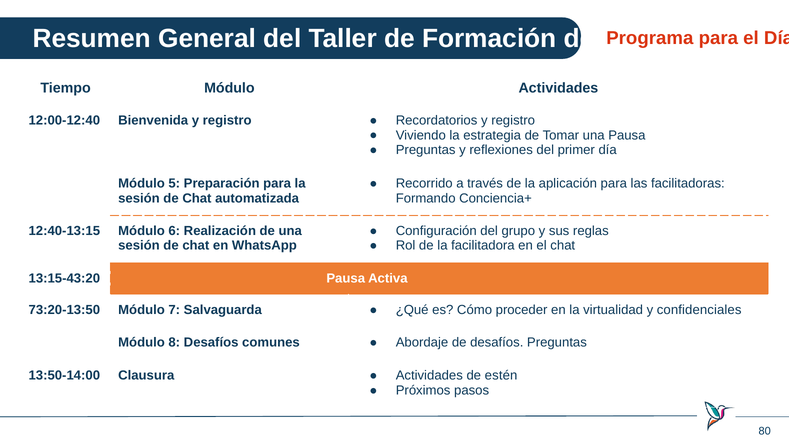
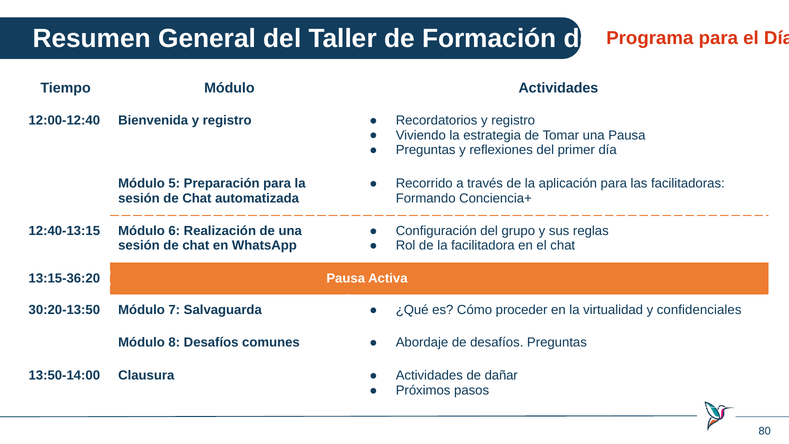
13:15-43:20: 13:15-43:20 -> 13:15-36:20
73:20-13:50: 73:20-13:50 -> 30:20-13:50
estén: estén -> dañar
